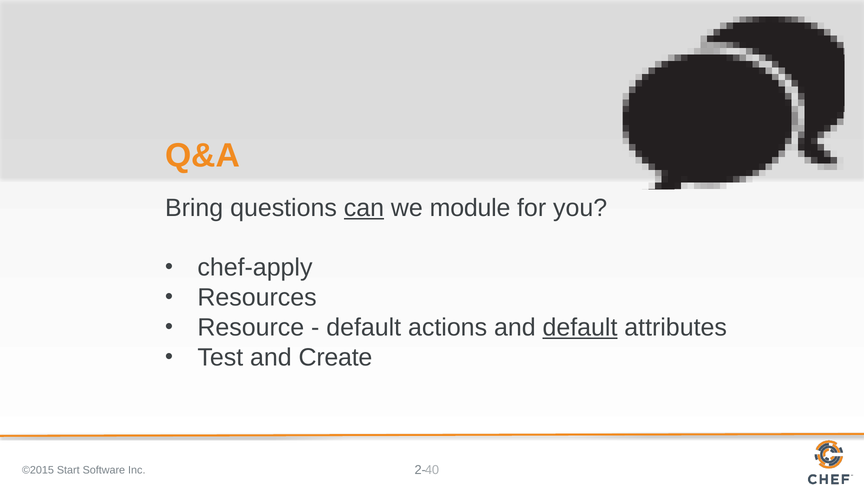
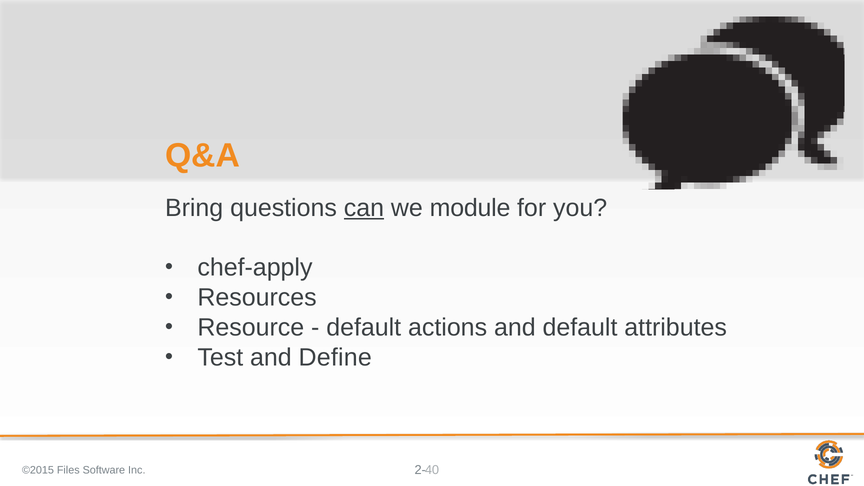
default at (580, 328) underline: present -> none
Create: Create -> Define
Start: Start -> Files
